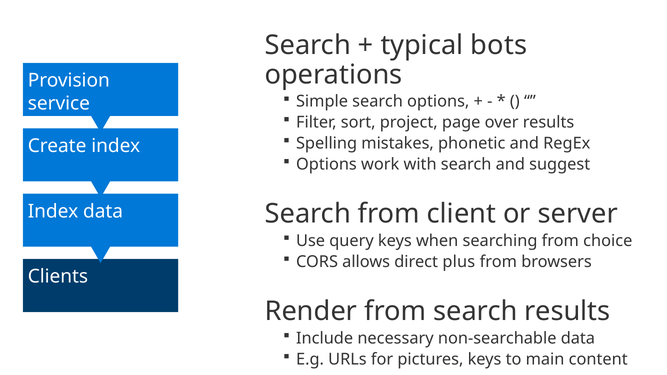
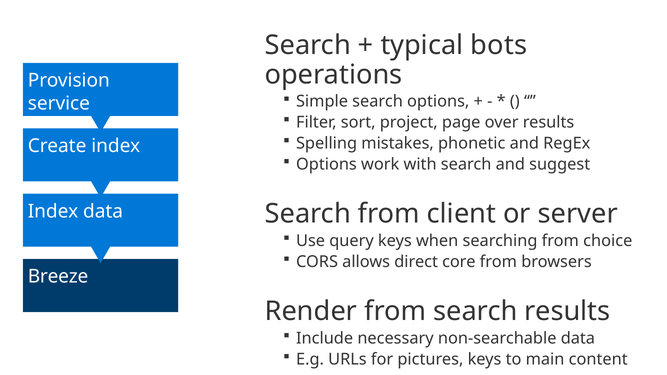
plus: plus -> core
Clients: Clients -> Breeze
